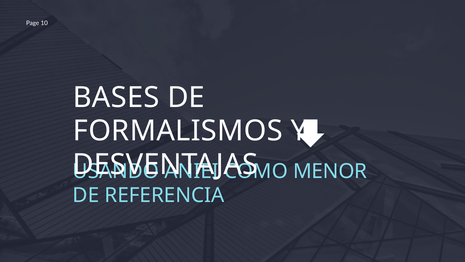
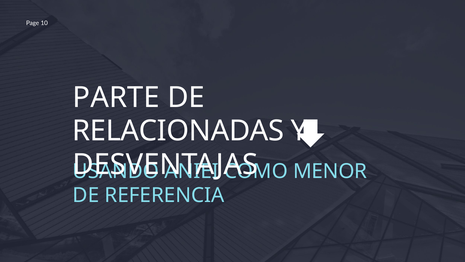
BASES: BASES -> PARTE
FORMALISMOS: FORMALISMOS -> RELACIONADAS
